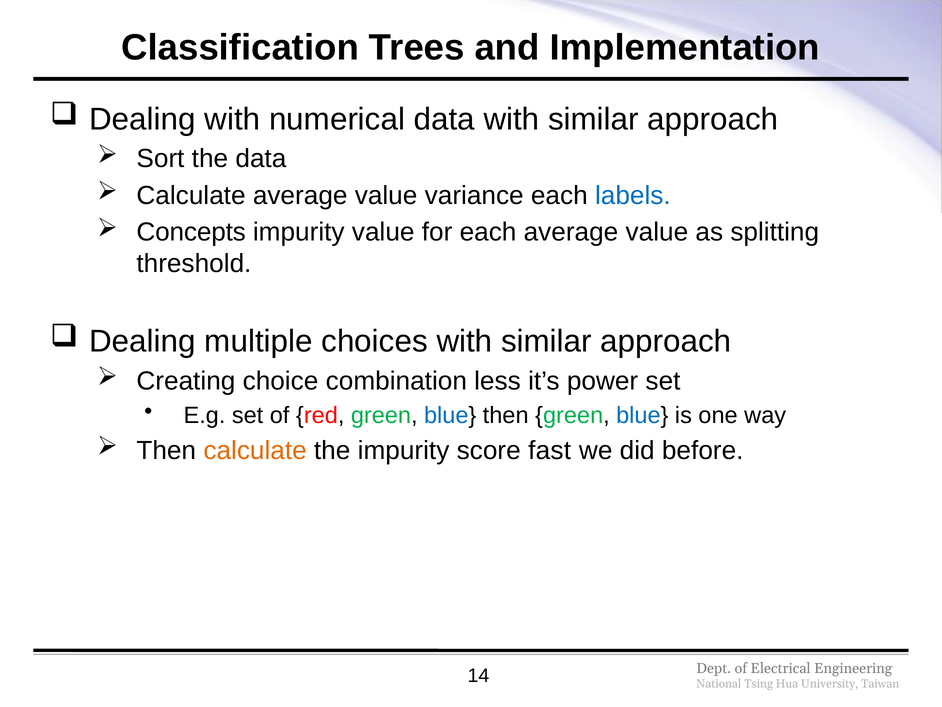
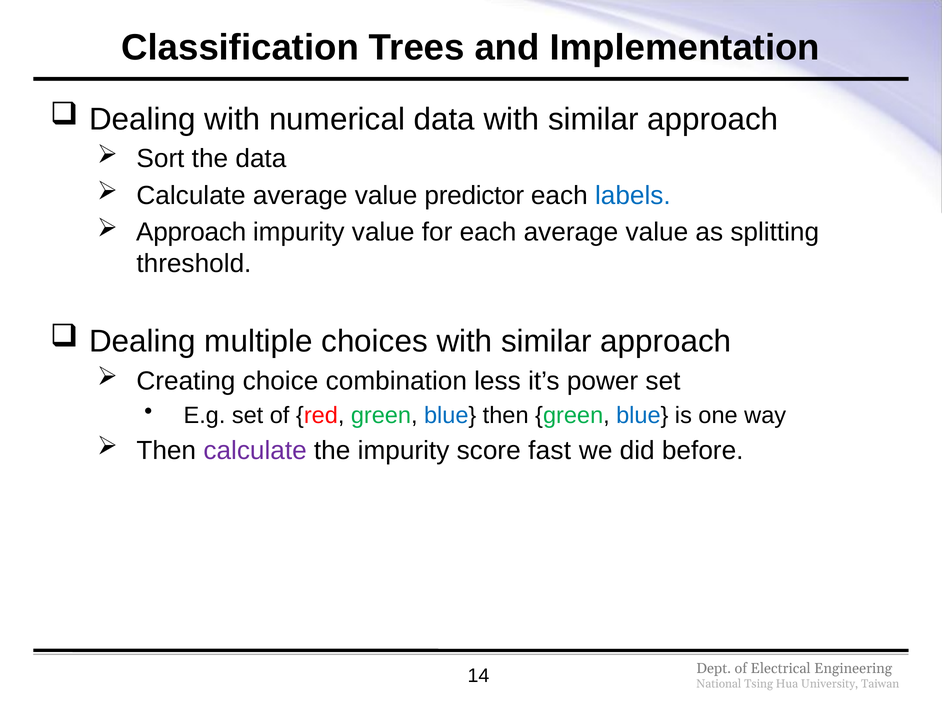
variance: variance -> predictor
Concepts at (191, 232): Concepts -> Approach
calculate at (255, 450) colour: orange -> purple
